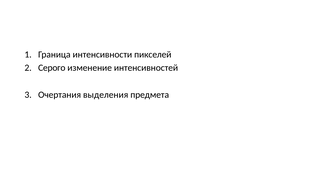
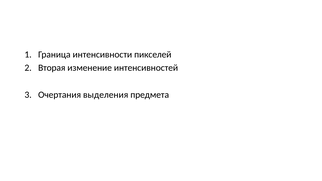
Серого: Серого -> Вторая
